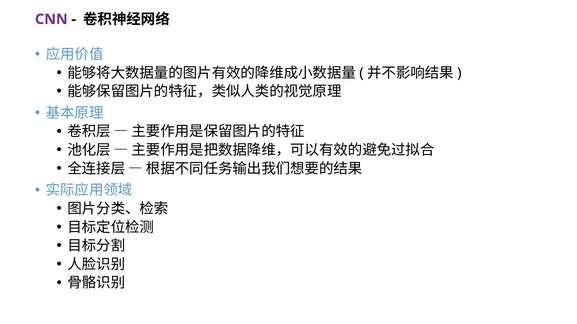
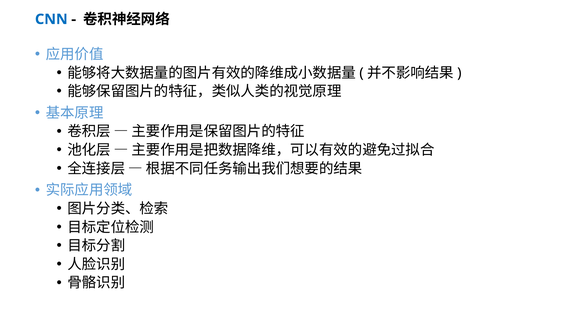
CNN colour: purple -> blue
